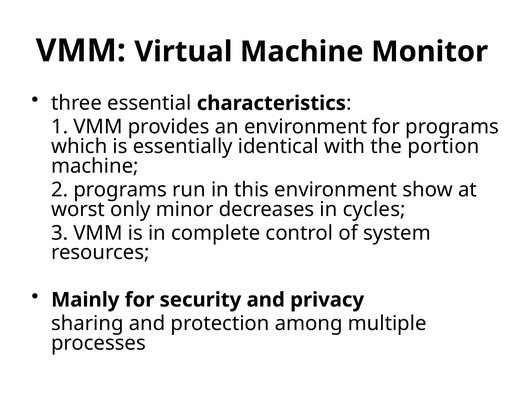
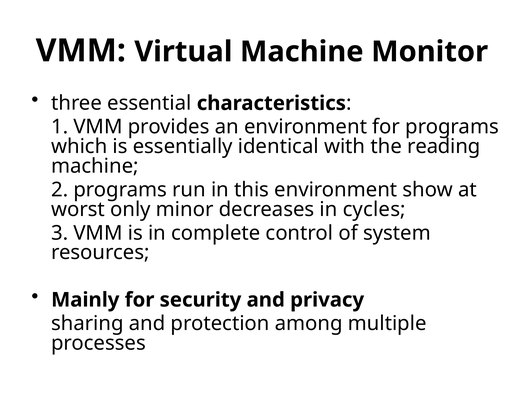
portion: portion -> reading
